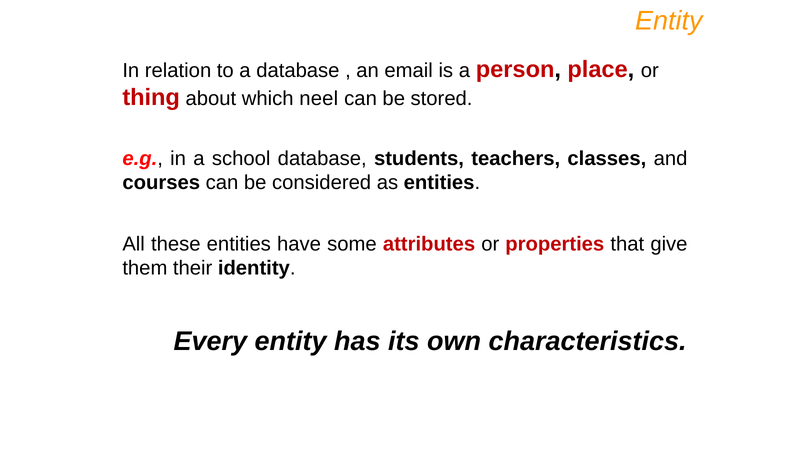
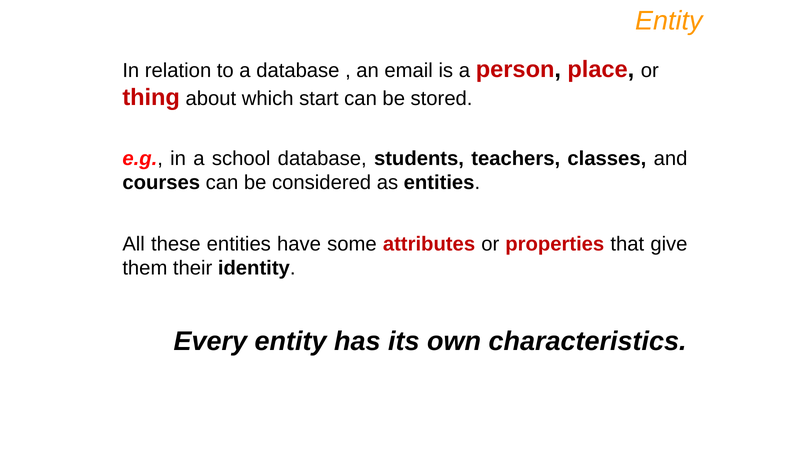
neel: neel -> start
